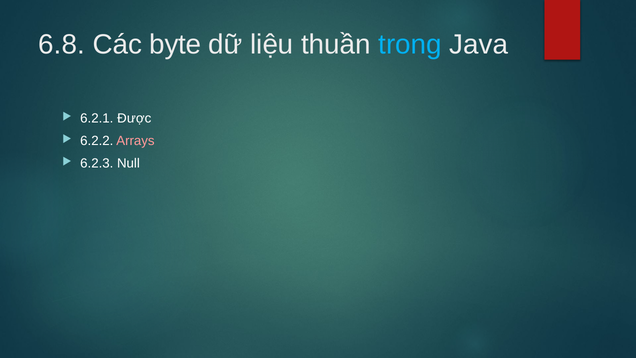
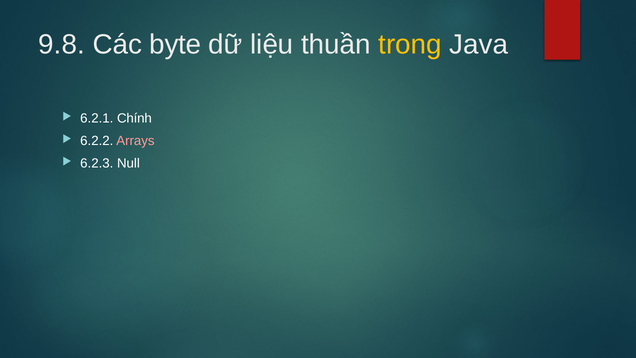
6.8: 6.8 -> 9.8
trong colour: light blue -> yellow
Được: Được -> Chính
